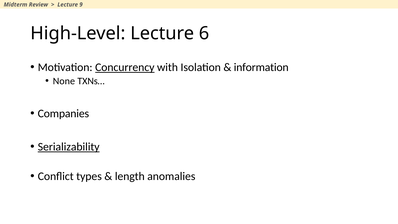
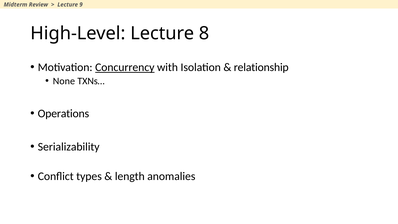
6: 6 -> 8
information: information -> relationship
Companies: Companies -> Operations
Serializability underline: present -> none
